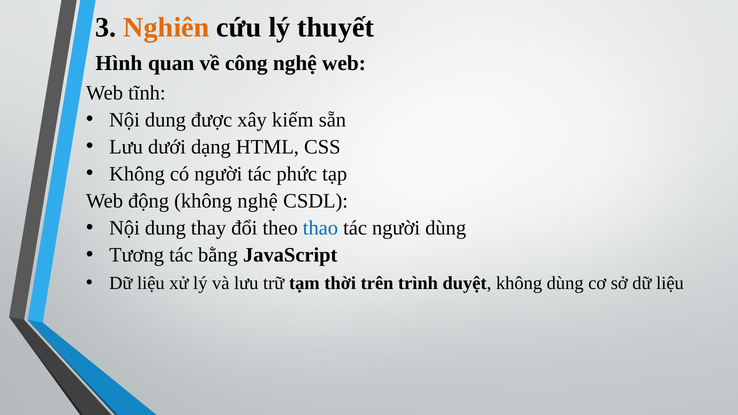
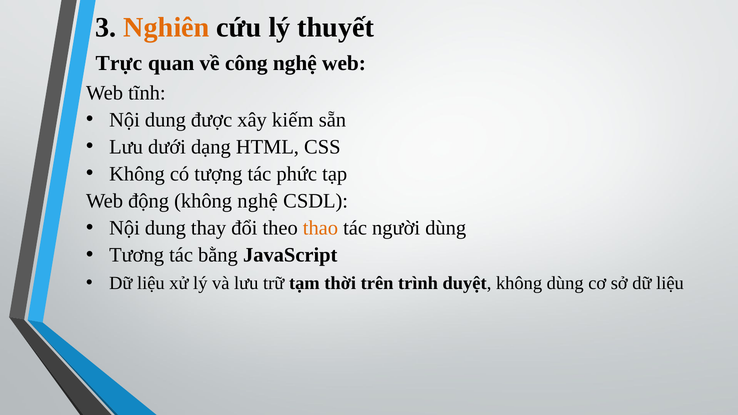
Hình: Hình -> Trực
có người: người -> tượng
thao colour: blue -> orange
